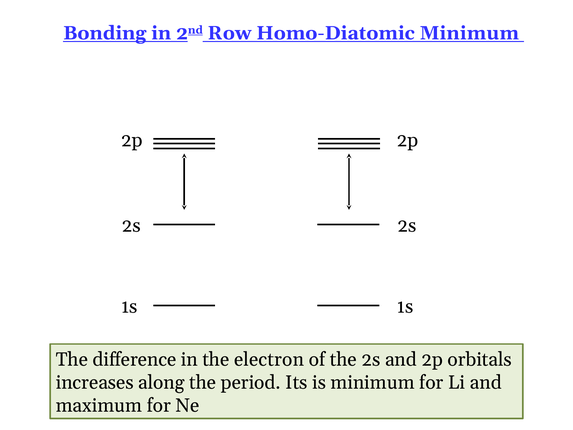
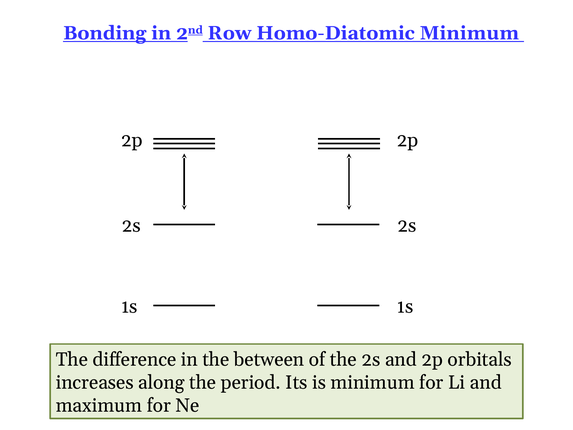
electron: electron -> between
